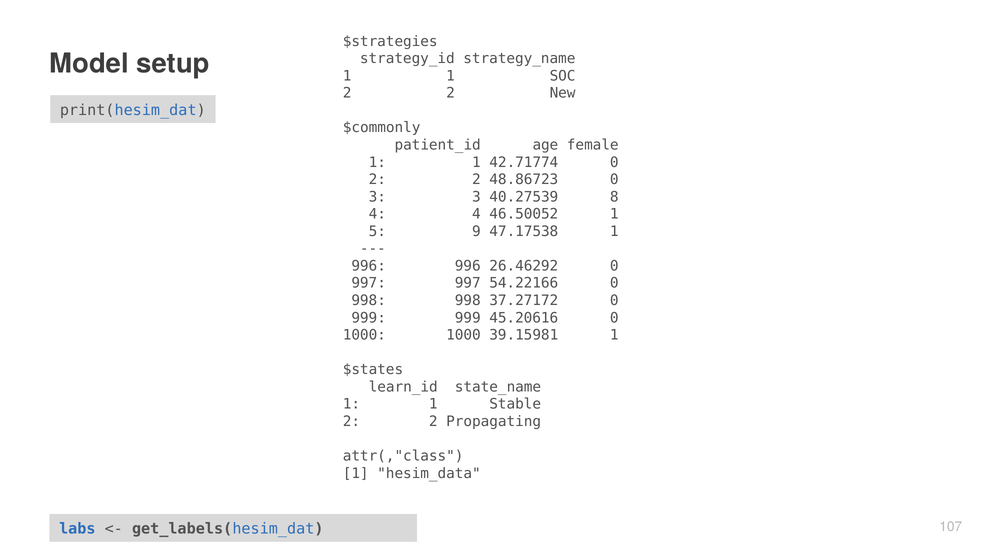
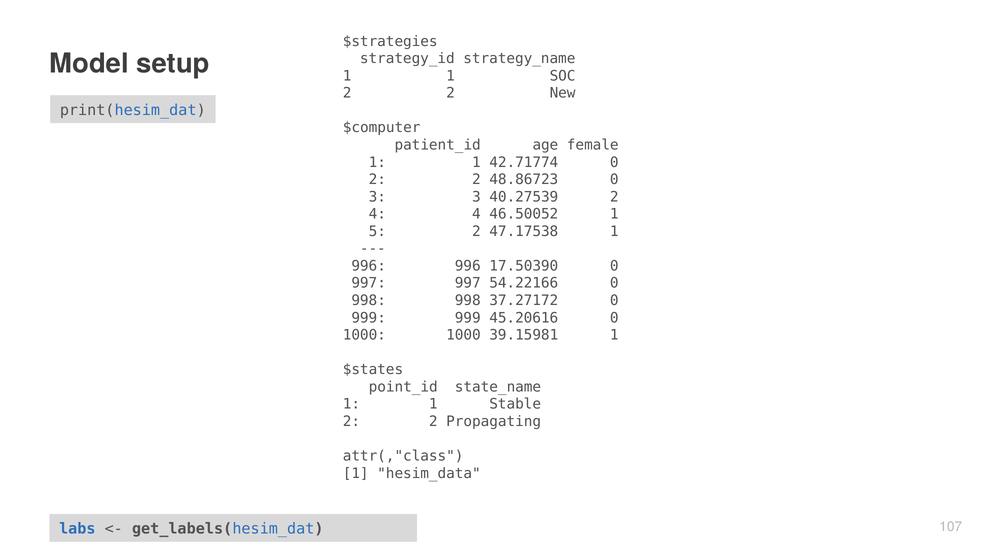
$commonly: $commonly -> $computer
40.27539 8: 8 -> 2
5 9: 9 -> 2
26.46292: 26.46292 -> 17.50390
learn_id: learn_id -> point_id
